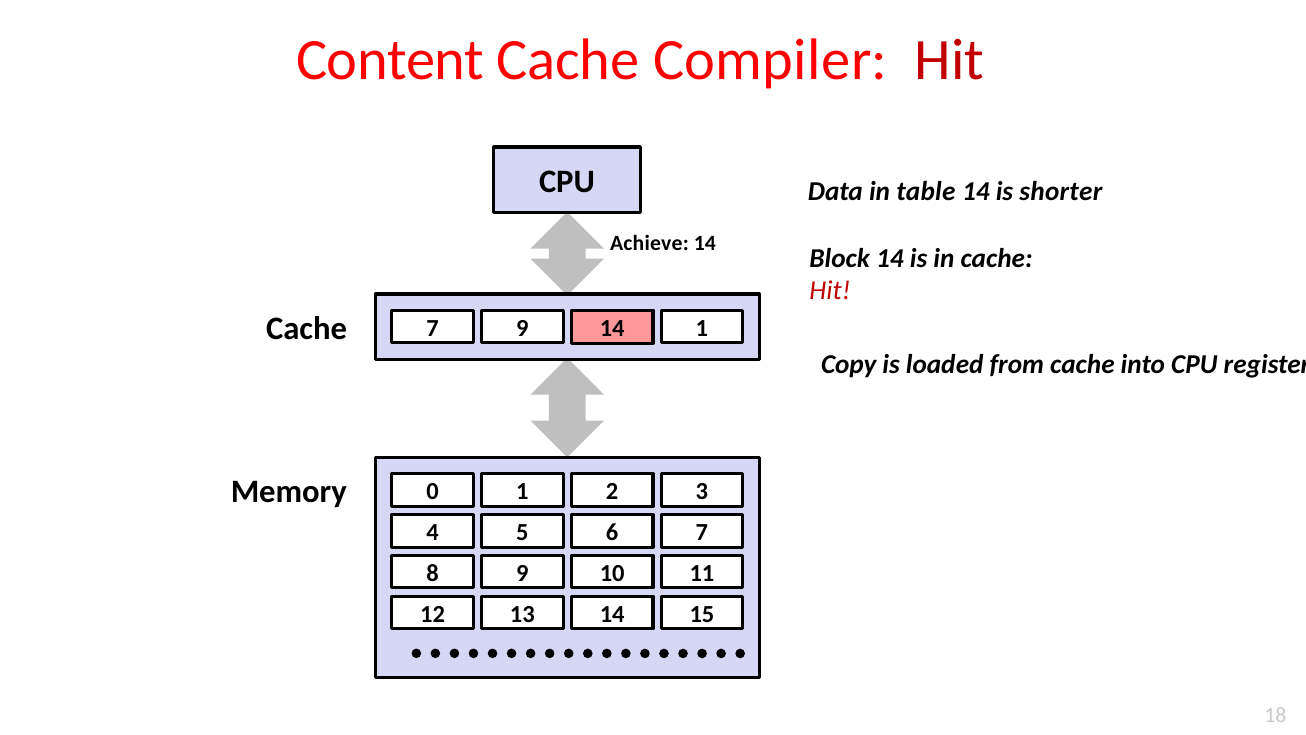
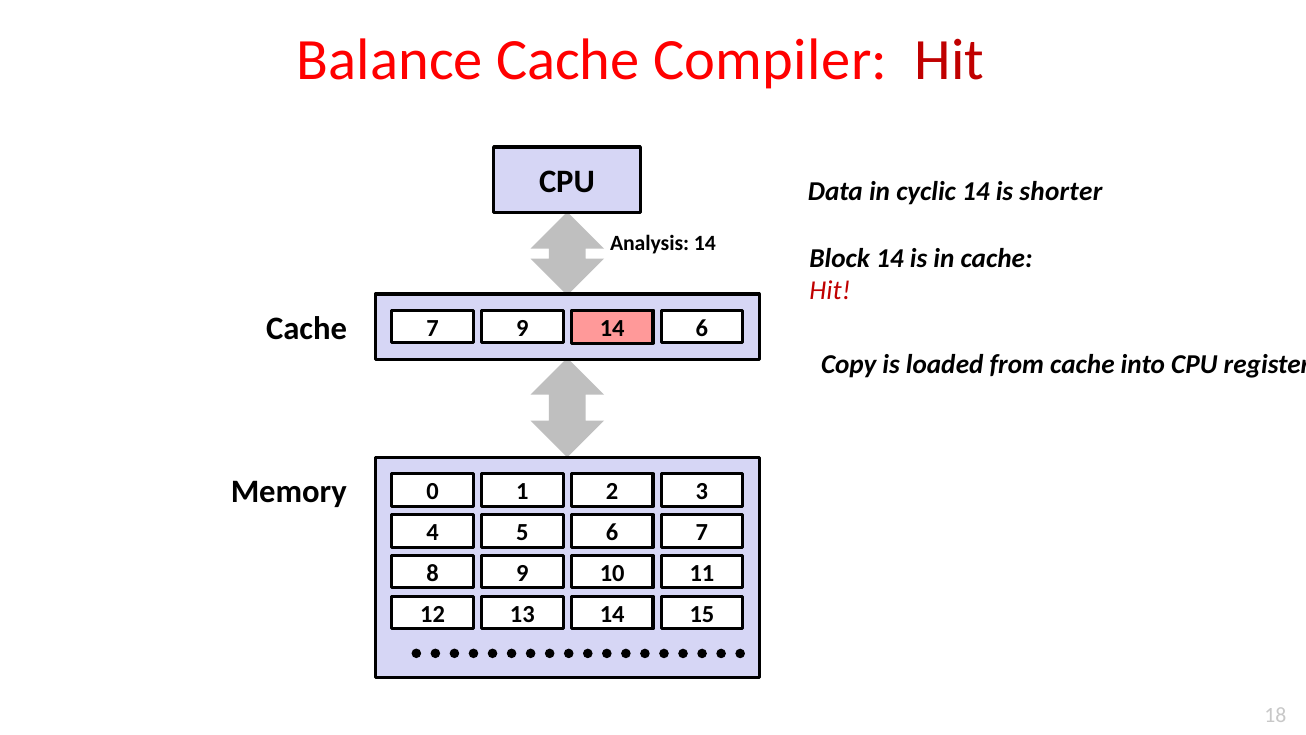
Content: Content -> Balance
table: table -> cyclic
Achieve: Achieve -> Analysis
1 at (702, 328): 1 -> 6
